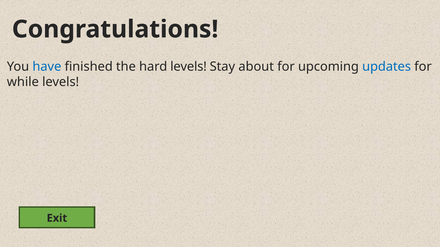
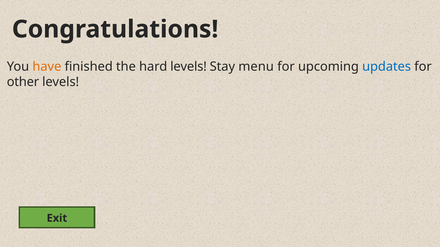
have colour: blue -> orange
about: about -> menu
while: while -> other
